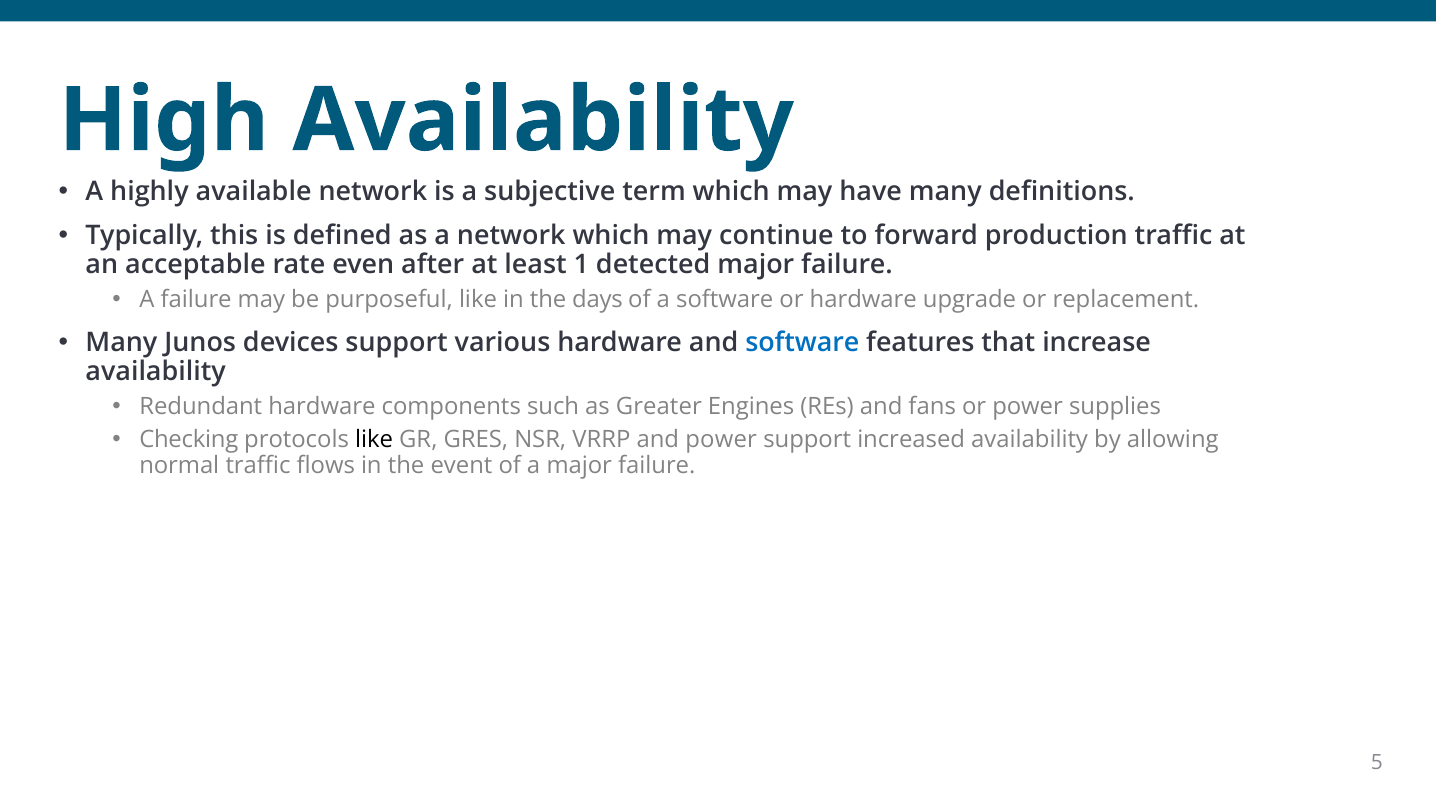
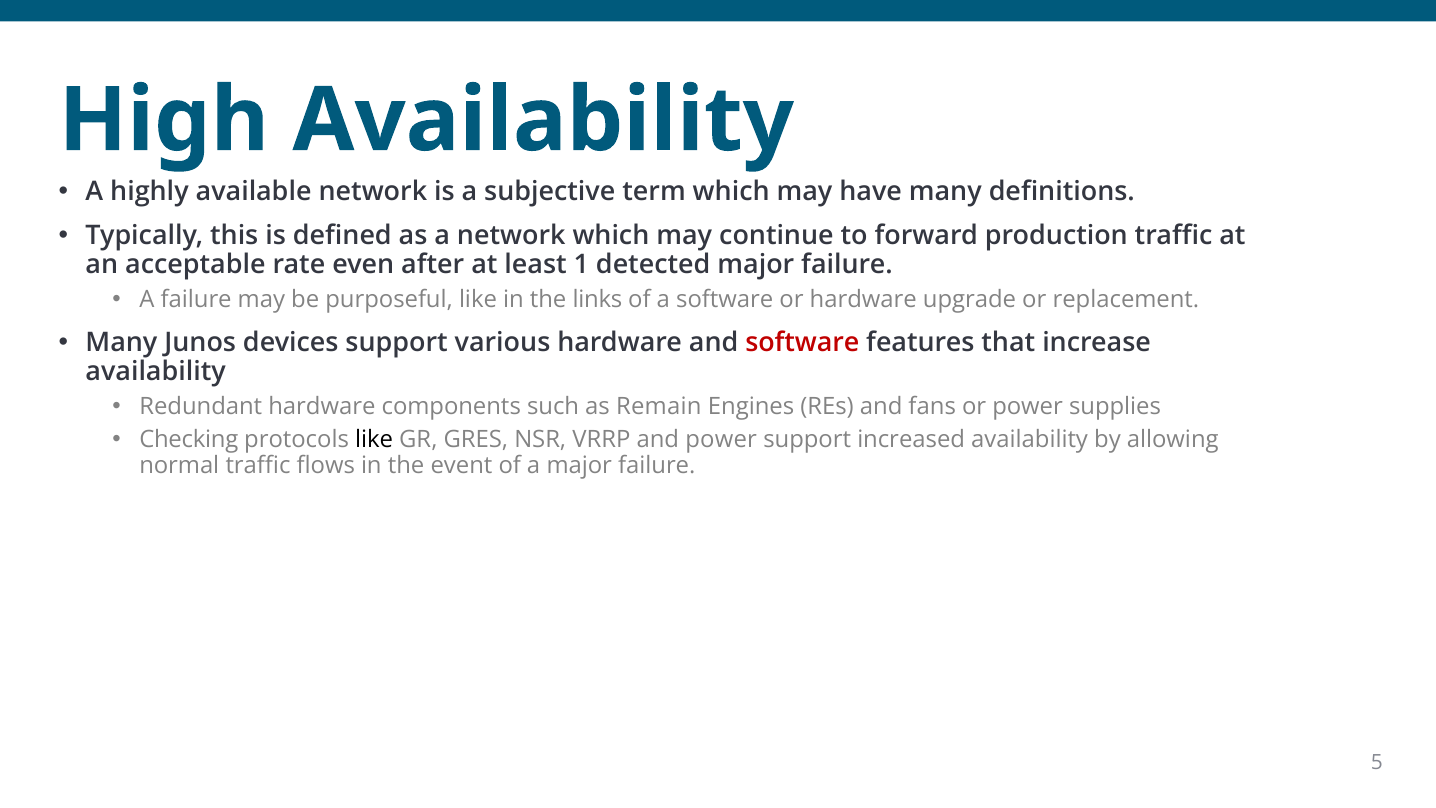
days: days -> links
software at (802, 342) colour: blue -> red
Greater: Greater -> Remain
